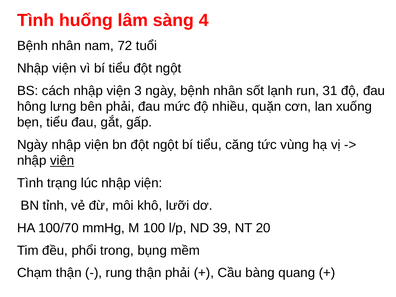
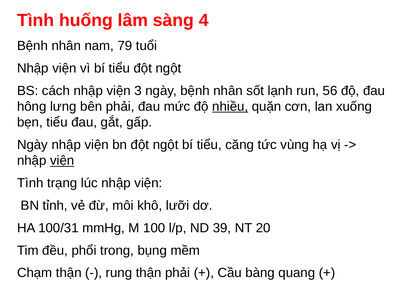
72: 72 -> 79
31: 31 -> 56
nhiều underline: none -> present
100/70: 100/70 -> 100/31
